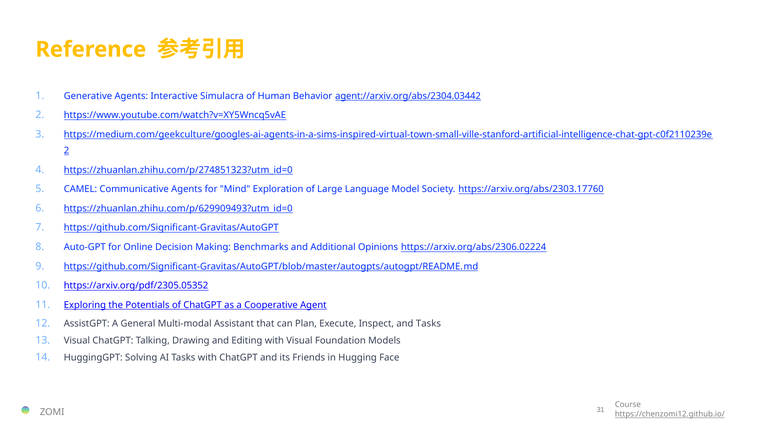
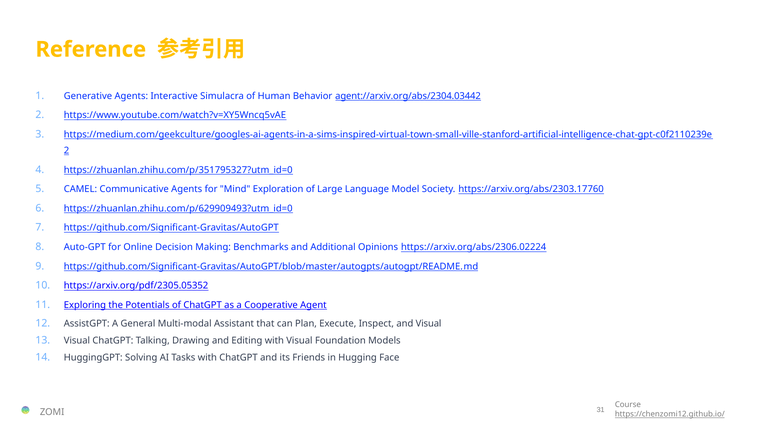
https://zhuanlan.zhihu.com/p/274851323?utm_id=0: https://zhuanlan.zhihu.com/p/274851323?utm_id=0 -> https://zhuanlan.zhihu.com/p/351795327?utm_id=0
and Tasks: Tasks -> Visual
